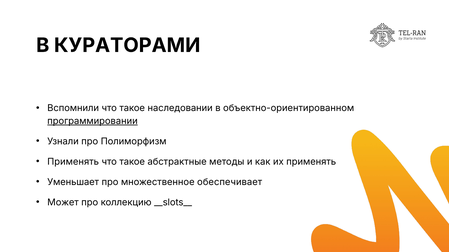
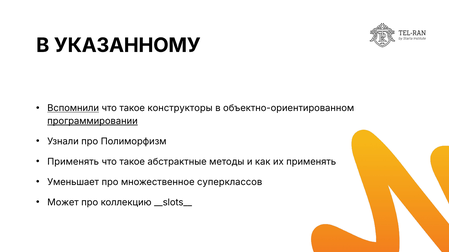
КУРАТОРАМИ: КУРАТОРАМИ -> УКАЗАННОМУ
Вспомнили underline: none -> present
наследовании: наследовании -> конструкторы
обеспечивает: обеспечивает -> суперклассов
